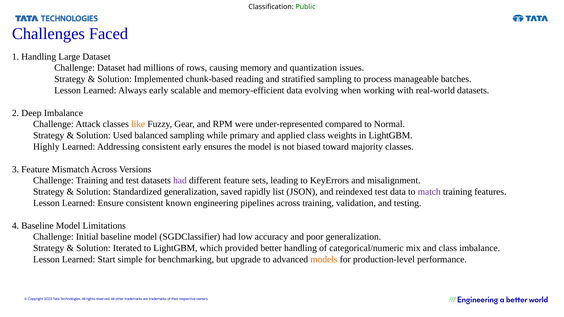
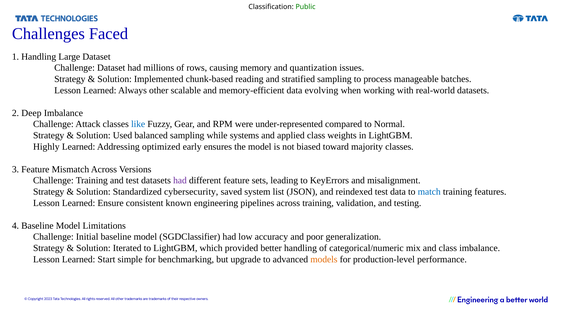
Always early: early -> other
like colour: orange -> blue
primary: primary -> systems
Addressing consistent: consistent -> optimized
Standardized generalization: generalization -> cybersecurity
rapidly: rapidly -> system
match colour: purple -> blue
